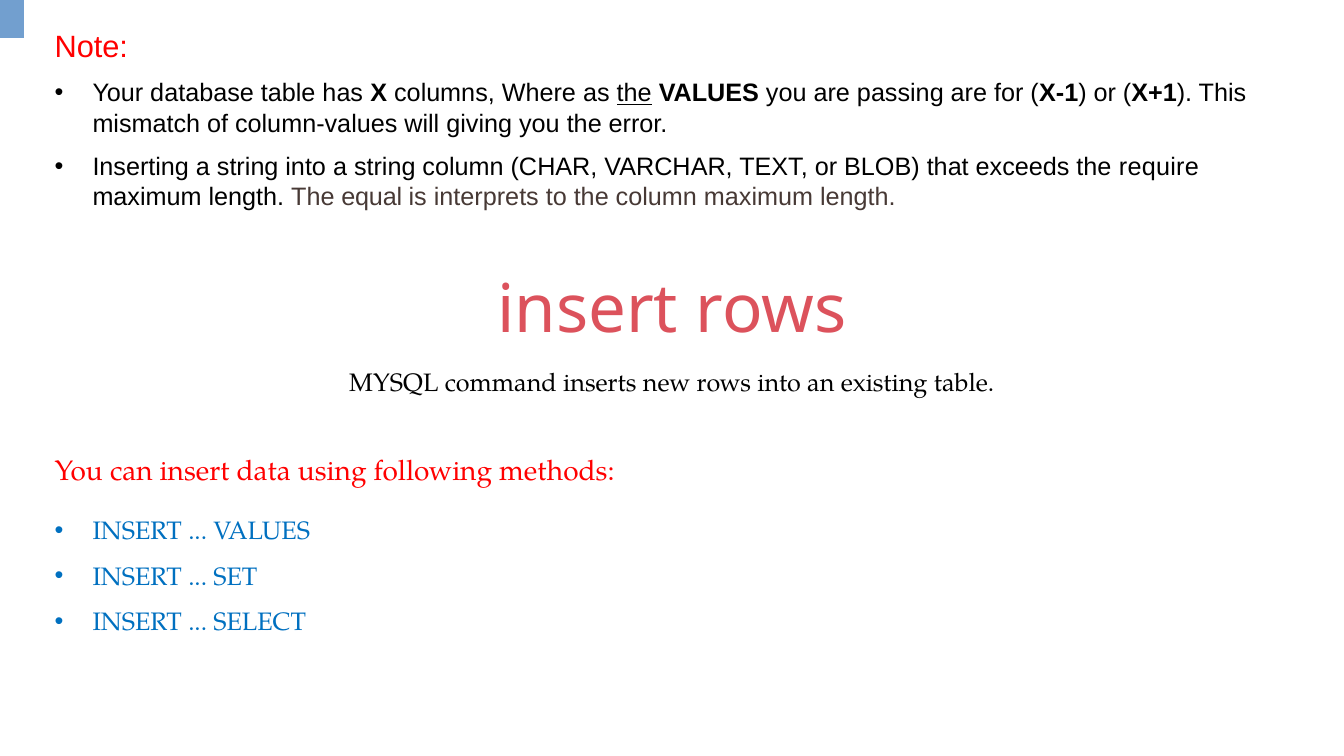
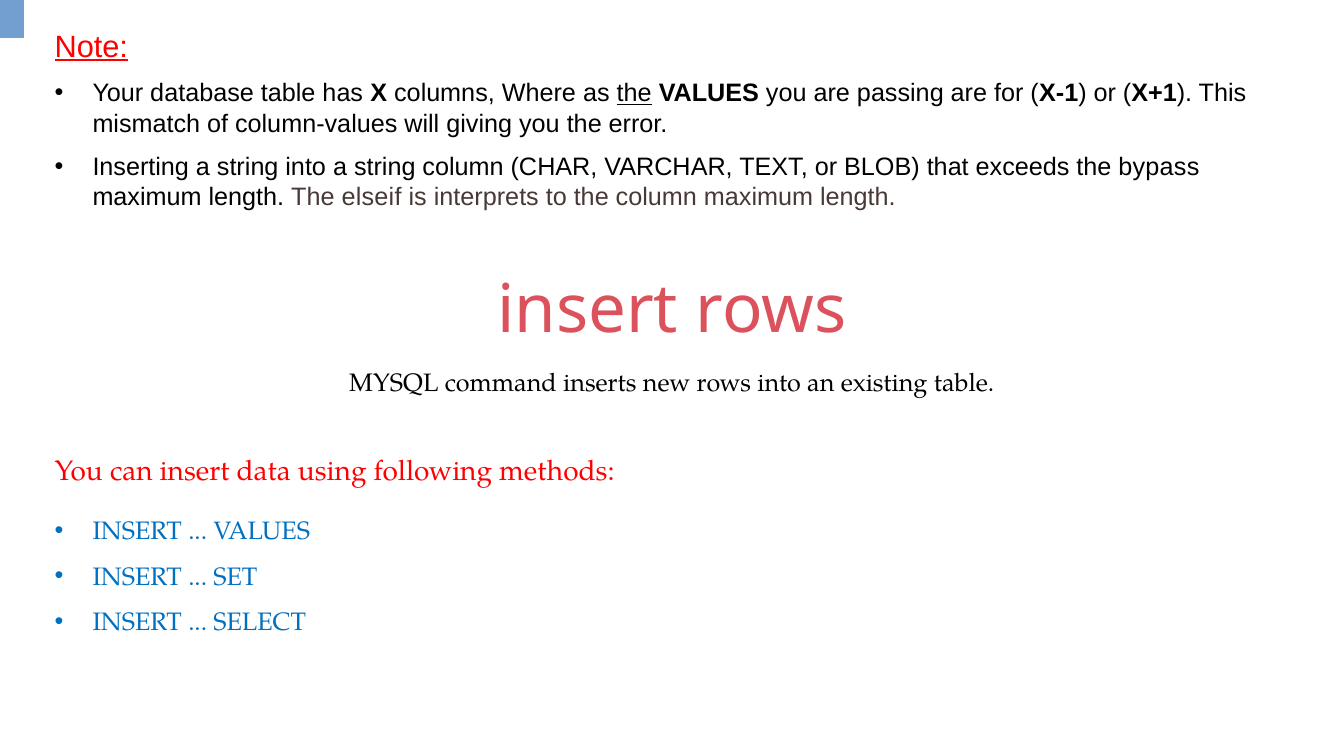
Note underline: none -> present
require: require -> bypass
equal: equal -> elseif
